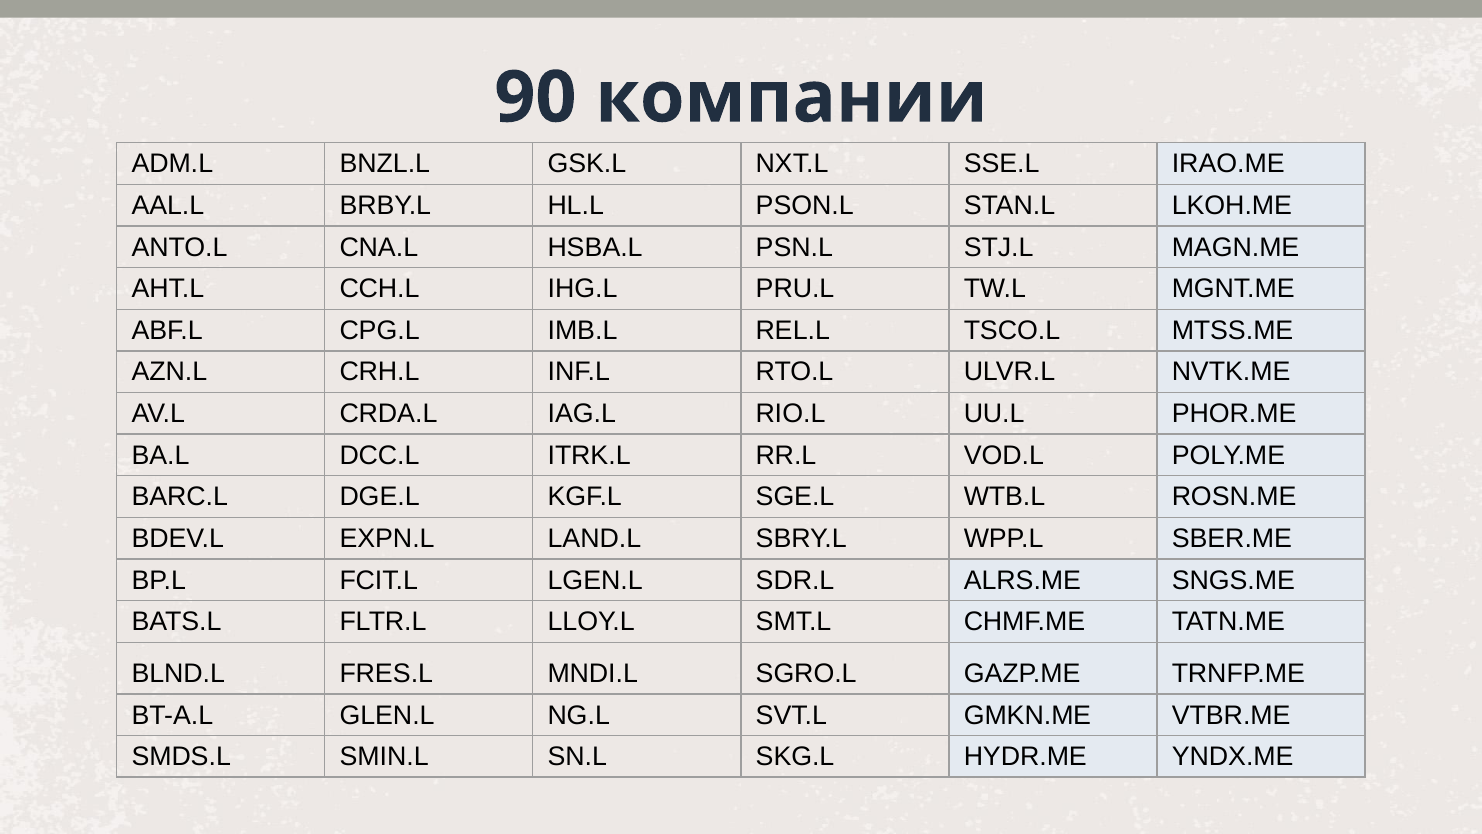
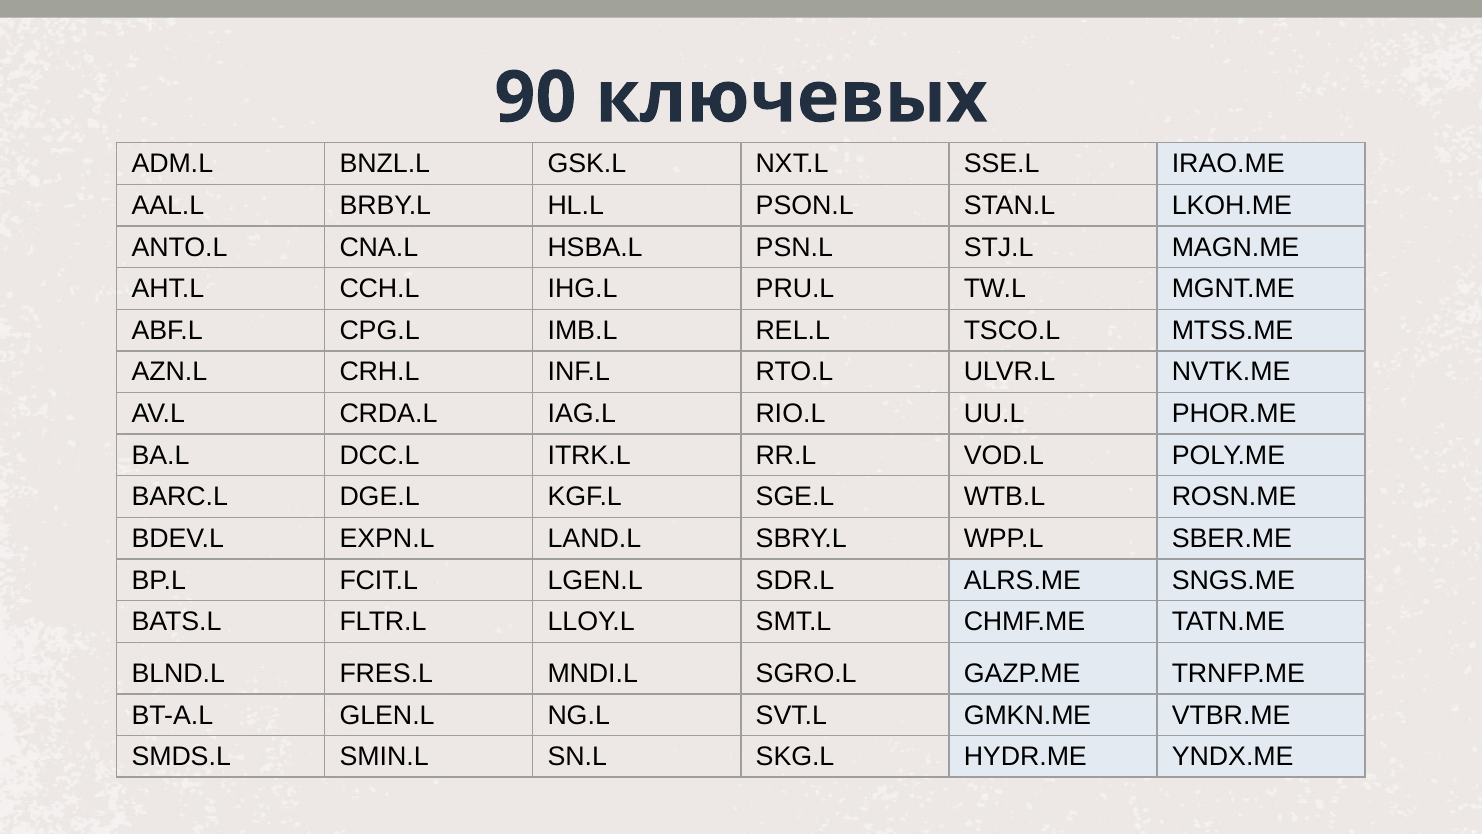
компании: компании -> ключевых
